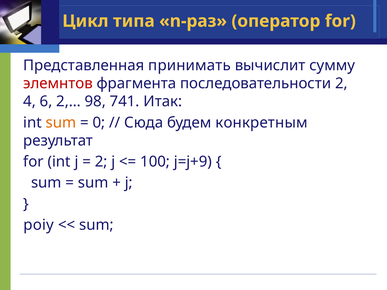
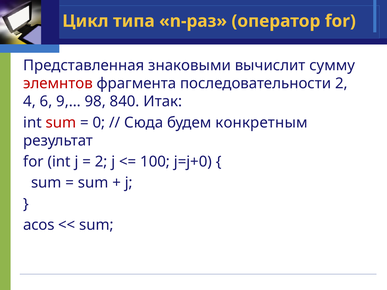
принимать: принимать -> знаковыми
2,…: 2,… -> 9,…
741: 741 -> 840
sum at (61, 123) colour: orange -> red
j=j+9: j=j+9 -> j=j+0
poiy: poiy -> acos
